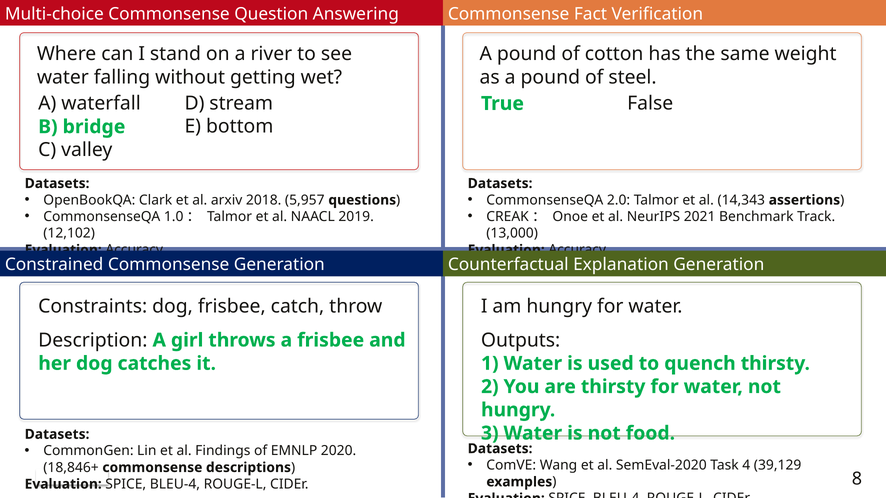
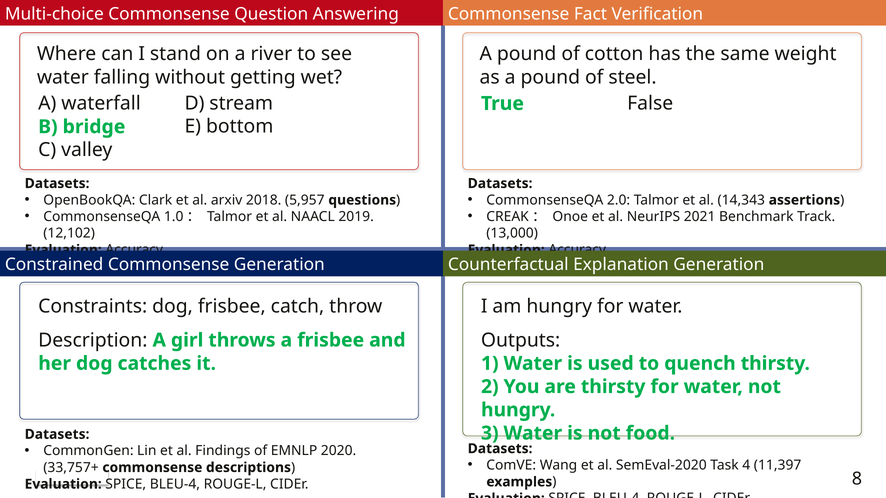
39,129: 39,129 -> 11,397
18,846+: 18,846+ -> 33,757+
